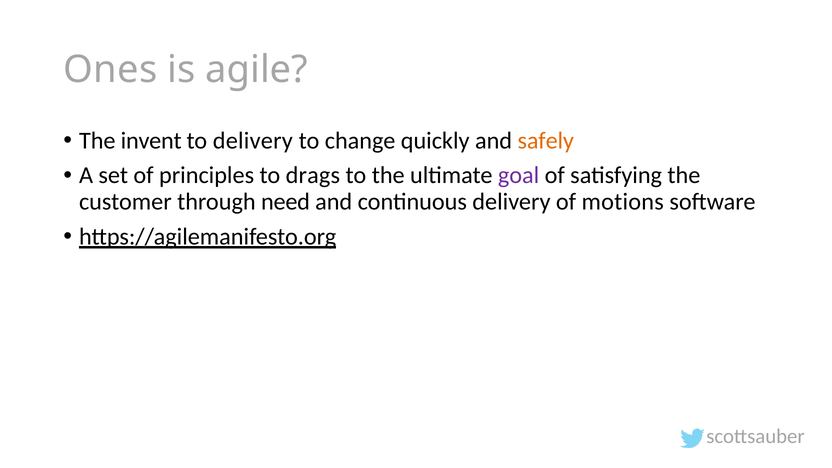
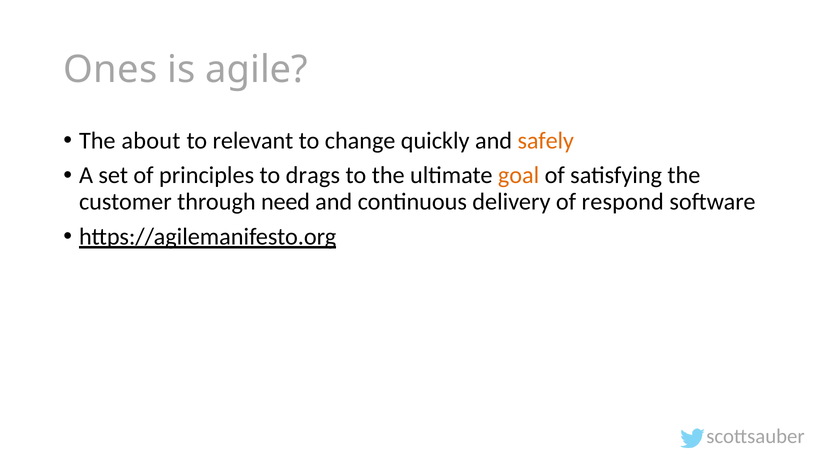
invent: invent -> about
to delivery: delivery -> relevant
goal colour: purple -> orange
motions: motions -> respond
